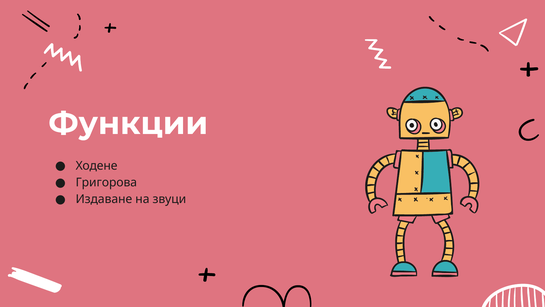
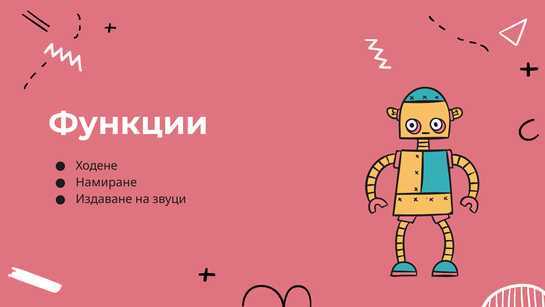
Григорова: Григорова -> Намиране
